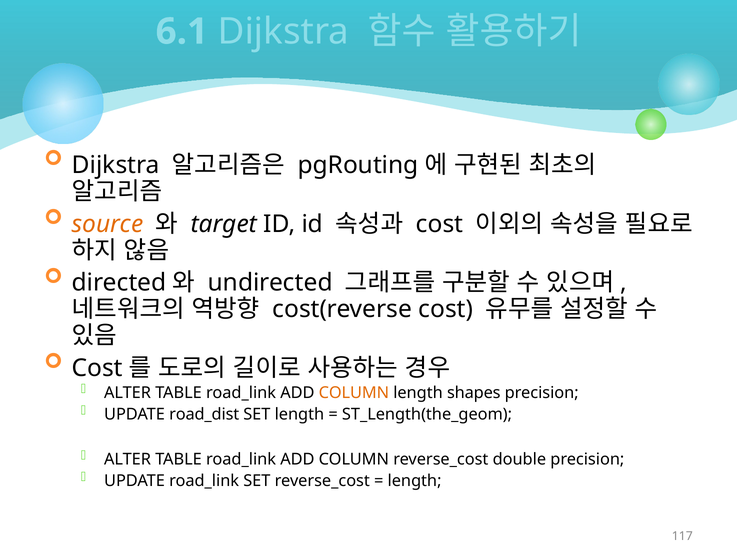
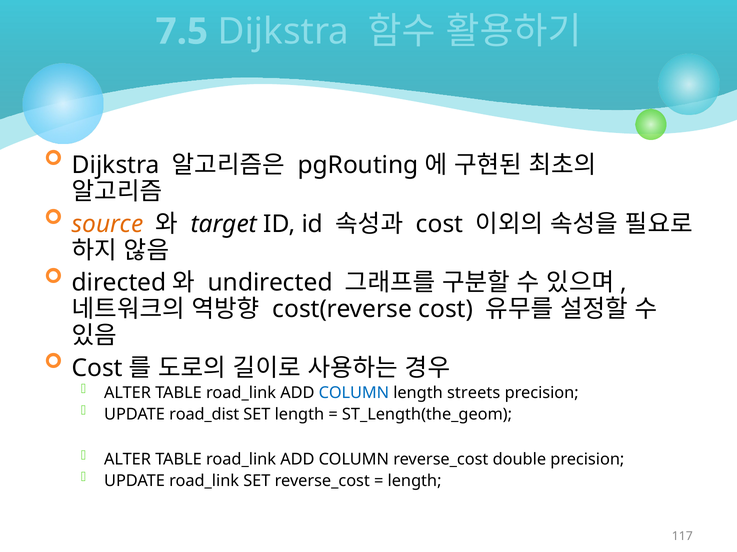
6.1: 6.1 -> 7.5
COLUMN at (354, 394) colour: orange -> blue
shapes: shapes -> streets
